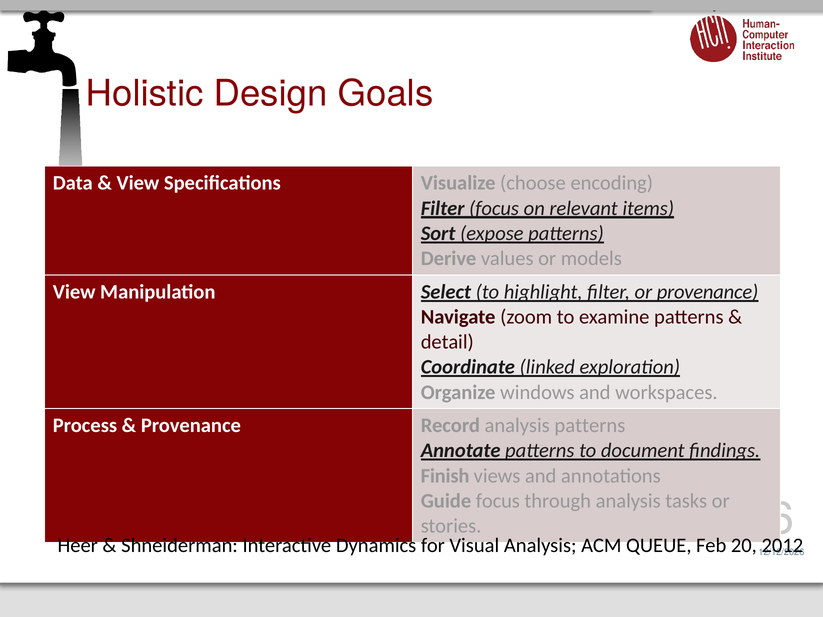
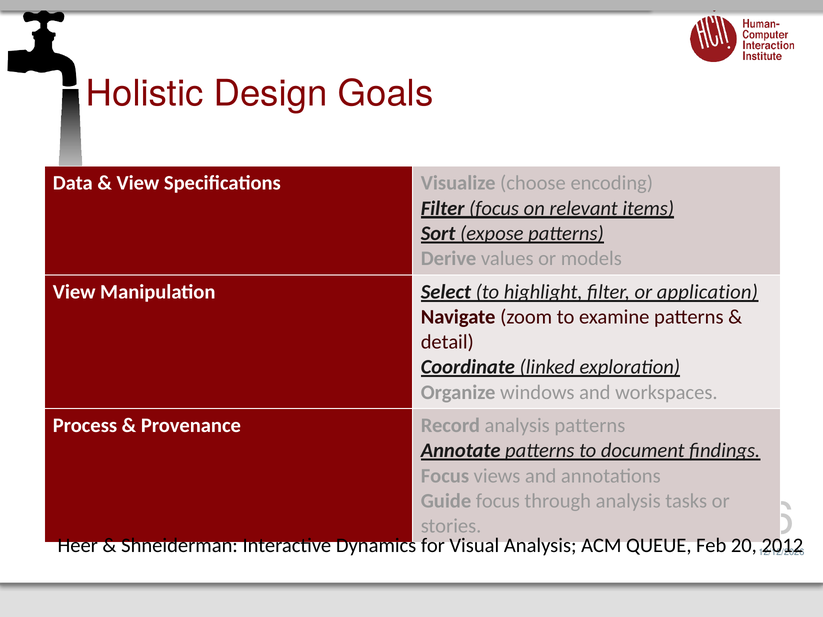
or provenance: provenance -> application
Finish at (445, 476): Finish -> Focus
